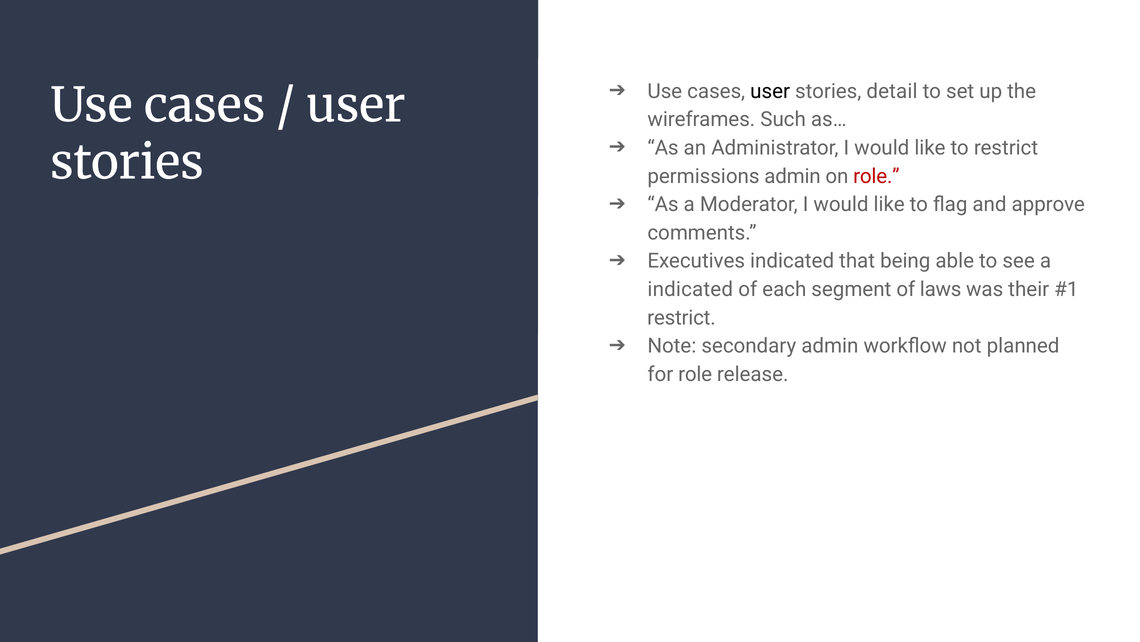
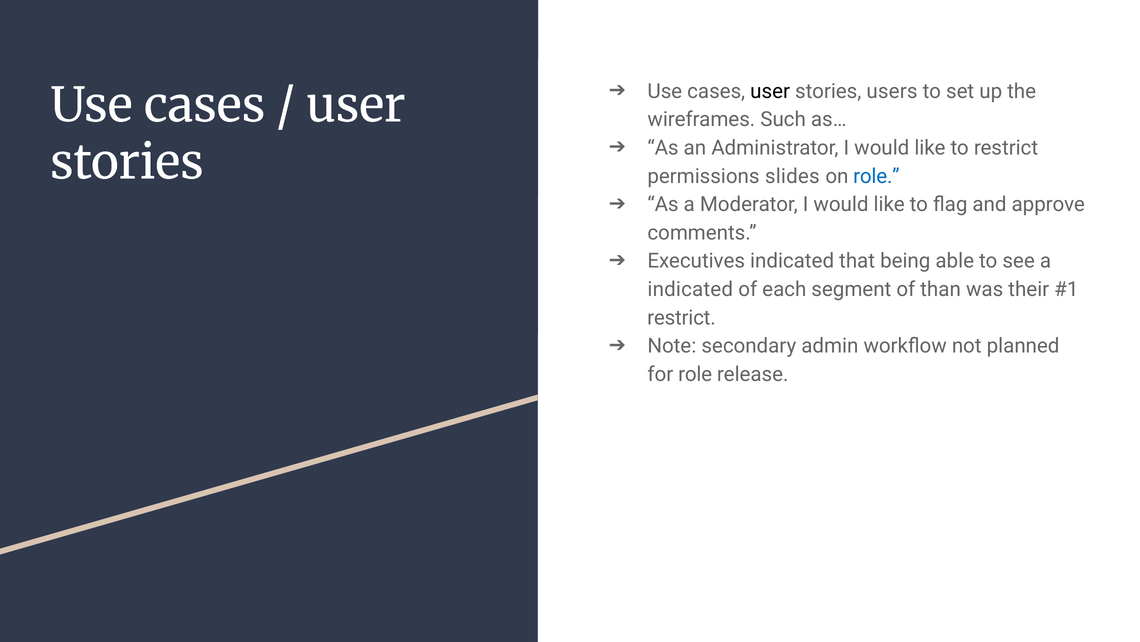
detail: detail -> users
permissions admin: admin -> slides
role at (876, 176) colour: red -> blue
laws: laws -> than
